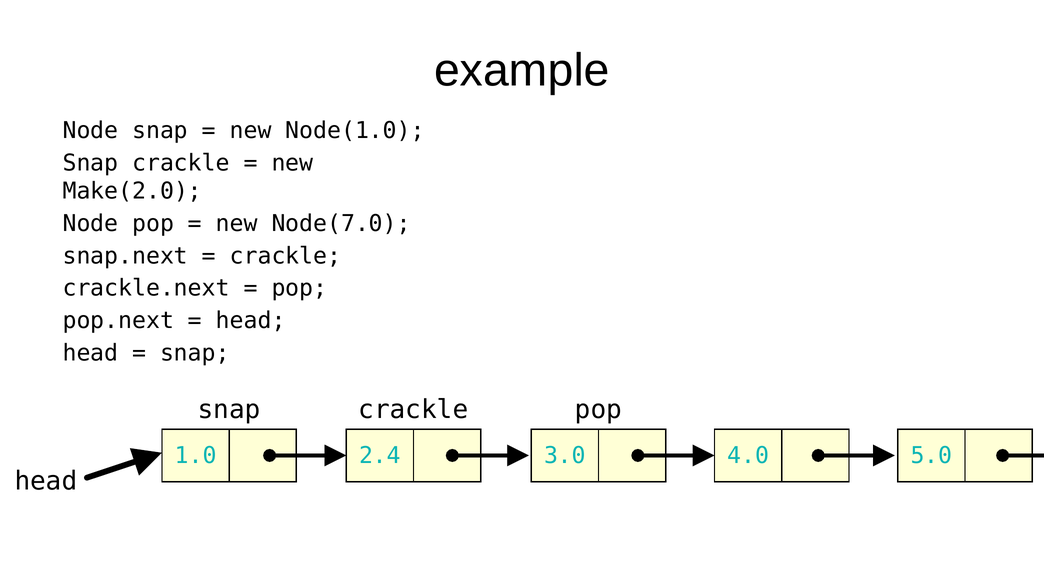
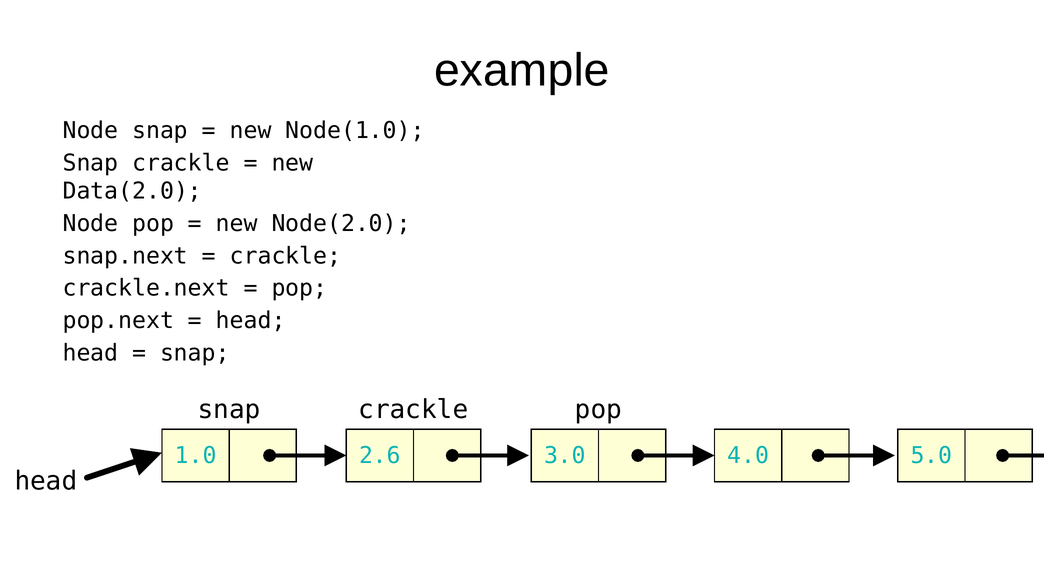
Make(2.0: Make(2.0 -> Data(2.0
Node(7.0: Node(7.0 -> Node(2.0
2.4: 2.4 -> 2.6
